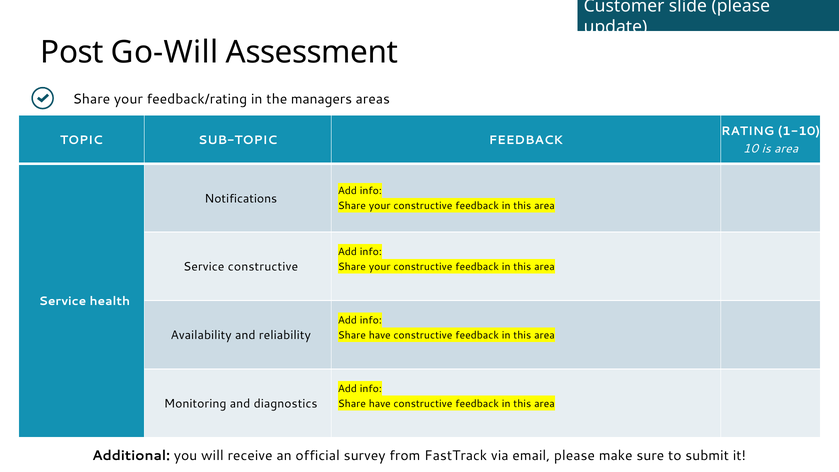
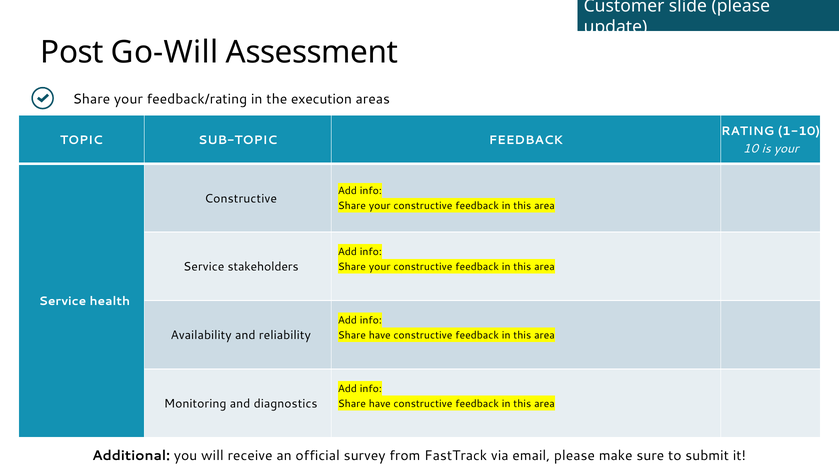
managers: managers -> execution
is area: area -> your
Notifications at (241, 198): Notifications -> Constructive
Service constructive: constructive -> stakeholders
